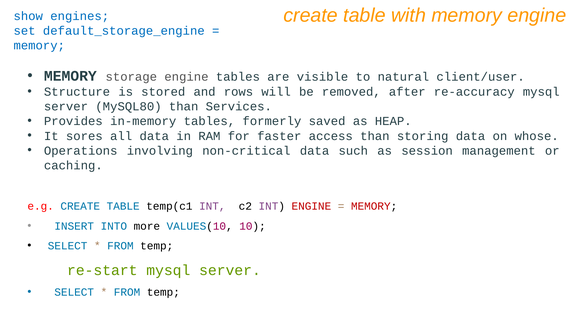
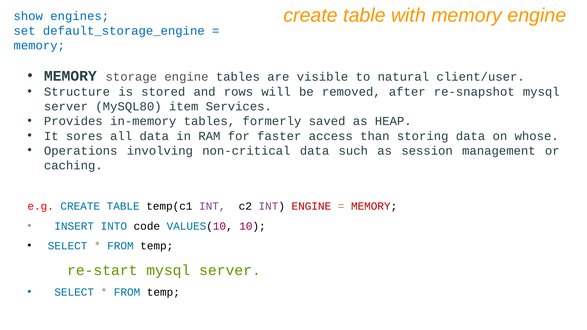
re-accuracy: re-accuracy -> re-snapshot
MySQL80 than: than -> item
more: more -> code
